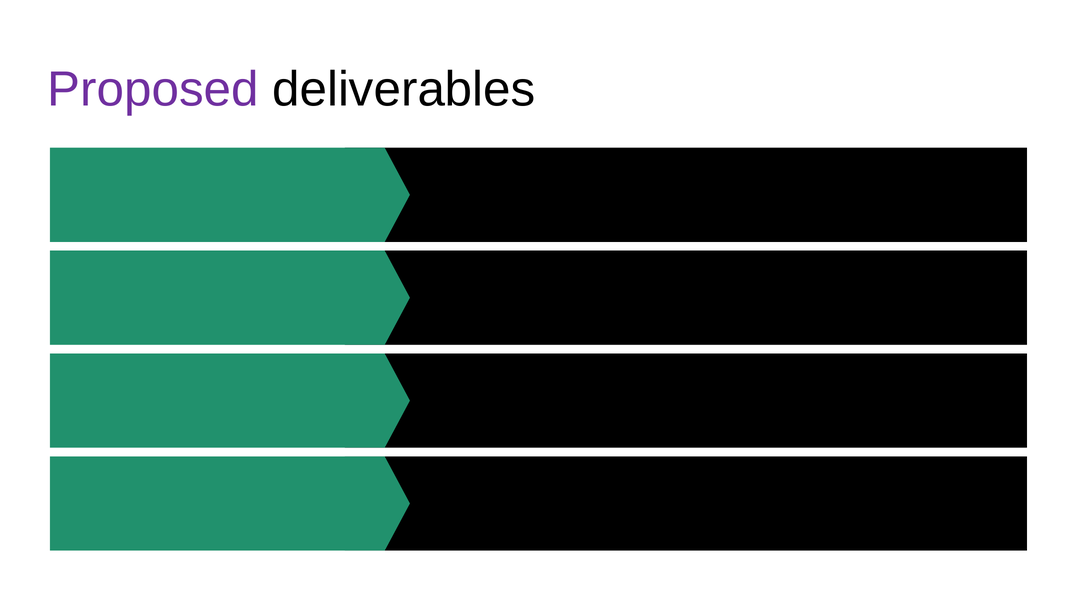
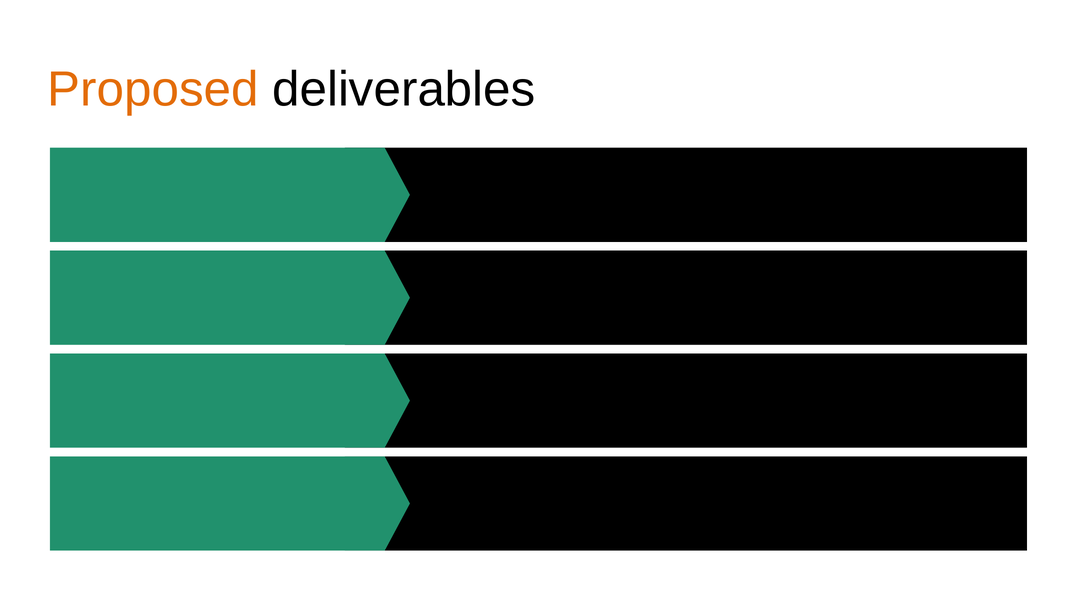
Proposed colour: purple -> orange
